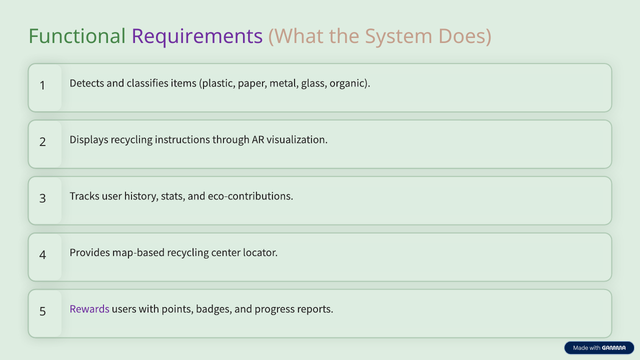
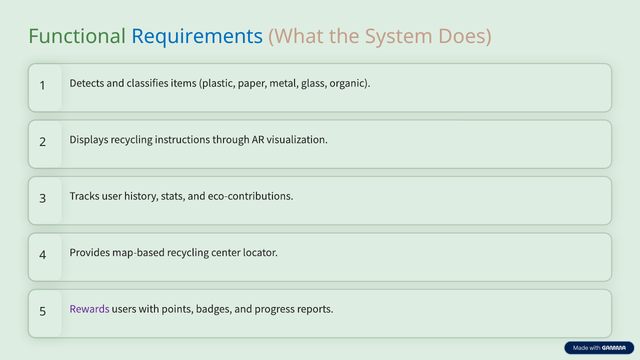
Requirements colour: purple -> blue
